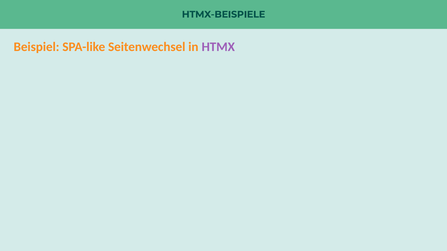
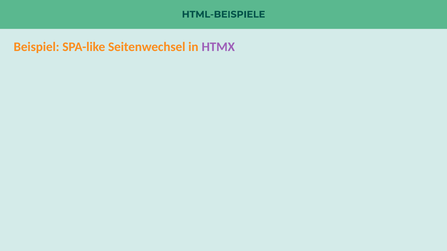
HTMX-BEISPIELE: HTMX-BEISPIELE -> HTML-BEISPIELE
